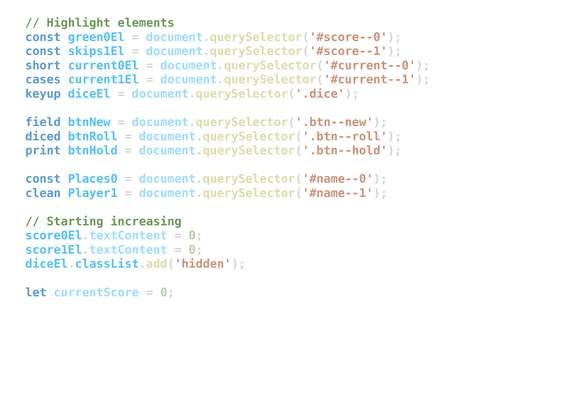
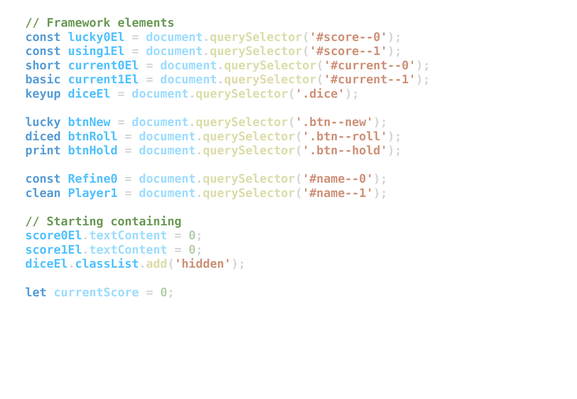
Highlight: Highlight -> Framework
green0El: green0El -> lucky0El
skips1El: skips1El -> using1El
cases: cases -> basic
field: field -> lucky
Places0: Places0 -> Refine0
increasing: increasing -> containing
